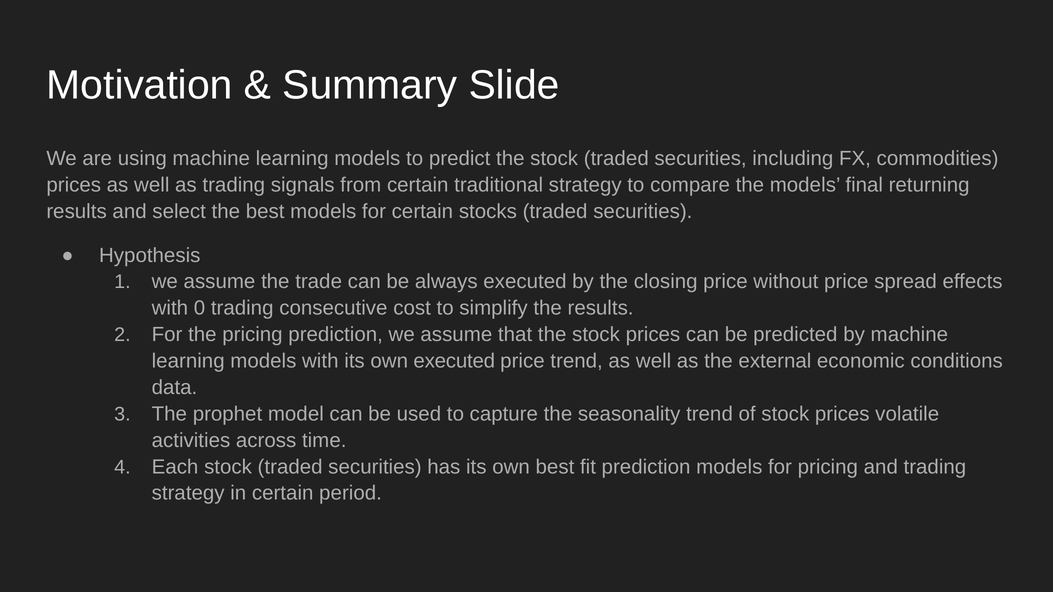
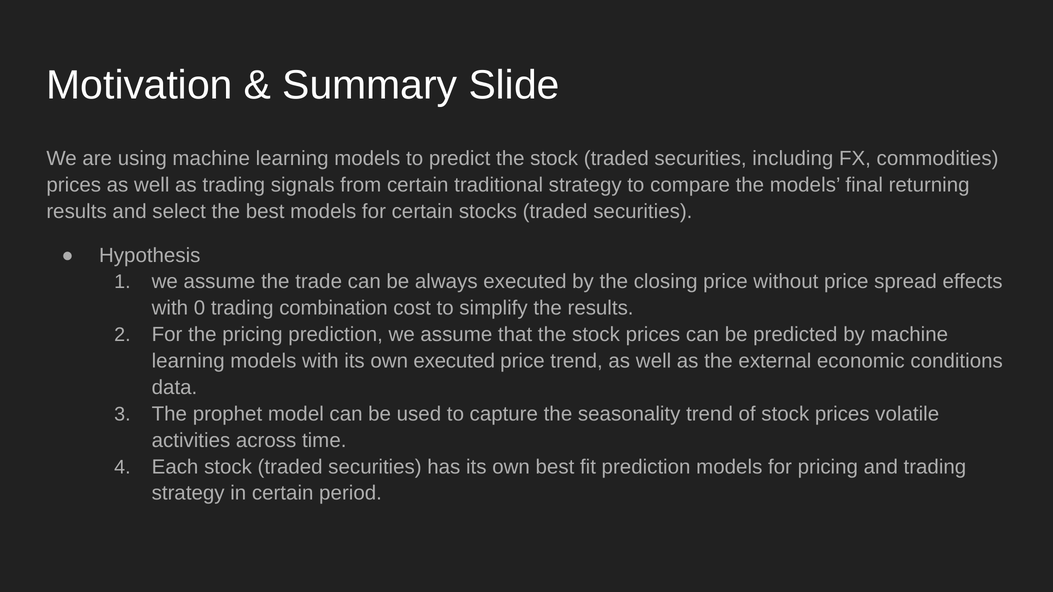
consecutive: consecutive -> combination
